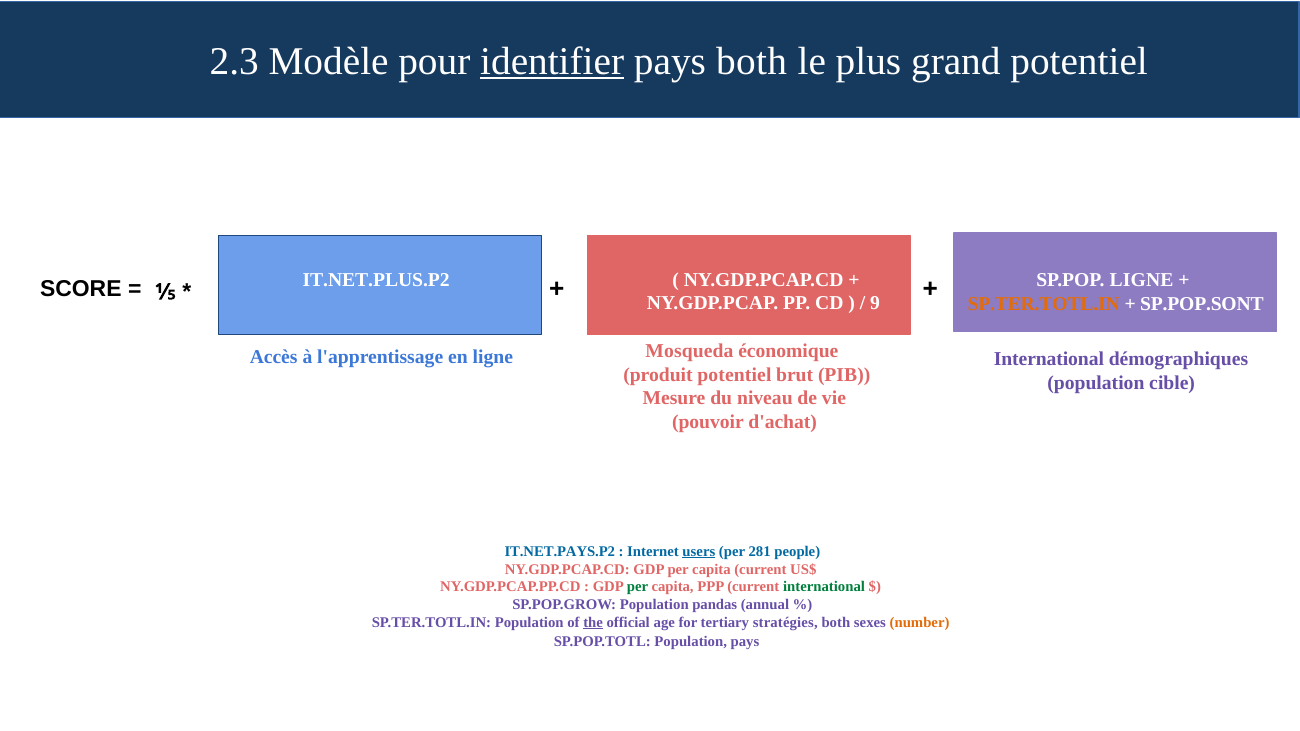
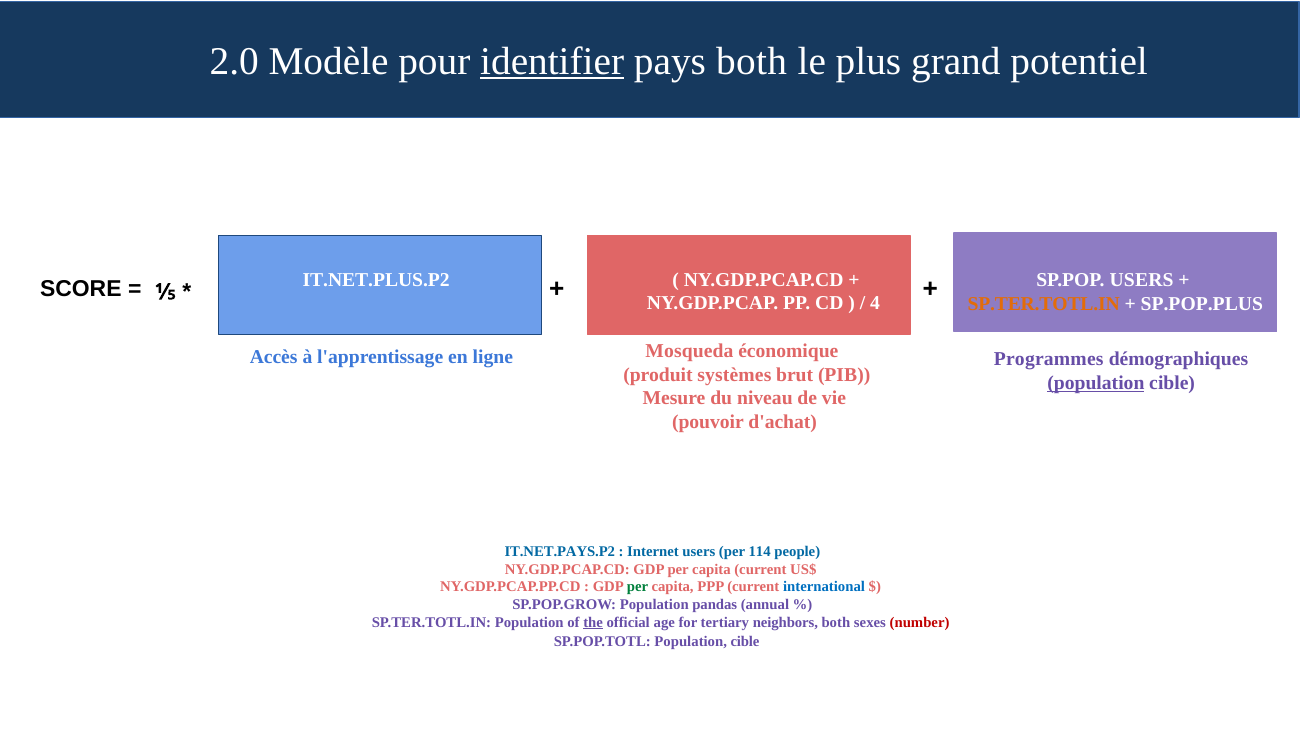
2.3: 2.3 -> 2.0
SP.POP LIGNE: LIGNE -> USERS
9: 9 -> 4
SP.POP.SONT: SP.POP.SONT -> SP.POP.PLUS
International at (1049, 359): International -> Programmes
produit potentiel: potentiel -> systèmes
population at (1096, 383) underline: none -> present
users at (699, 552) underline: present -> none
281: 281 -> 114
international at (824, 587) colour: green -> blue
stratégies: stratégies -> neighbors
number colour: orange -> red
SP.POP.TOTL Population pays: pays -> cible
